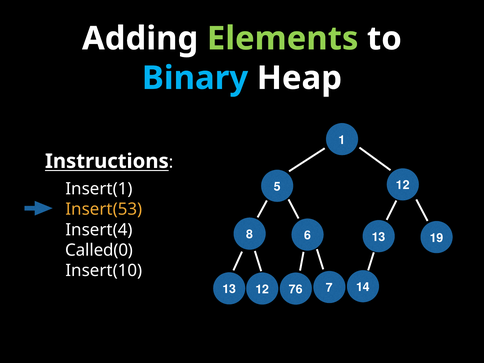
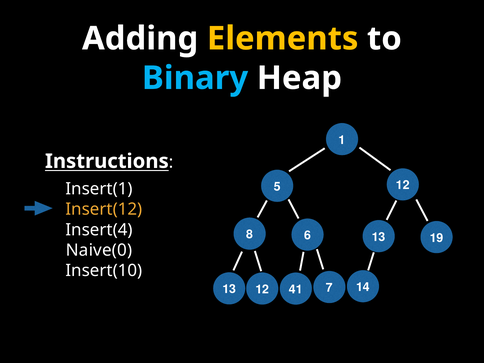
Elements colour: light green -> yellow
Insert(53: Insert(53 -> Insert(12
Called(0: Called(0 -> Naive(0
76: 76 -> 41
